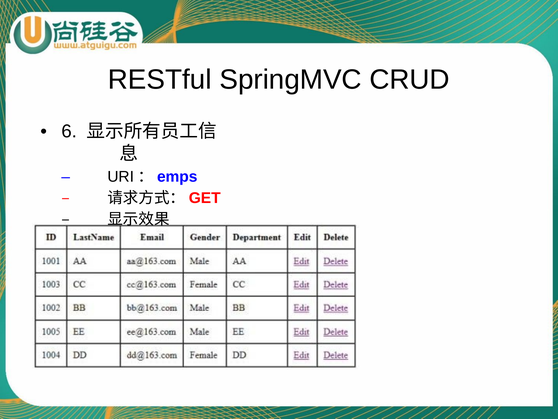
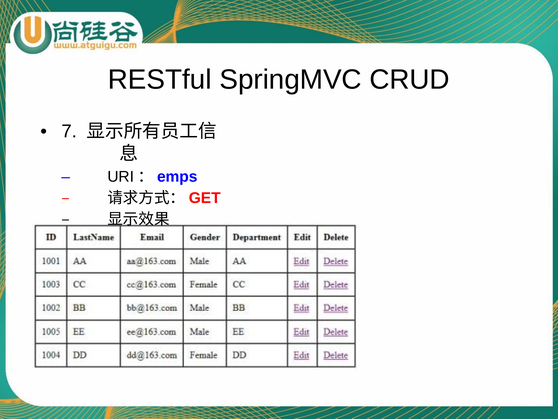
6: 6 -> 7
